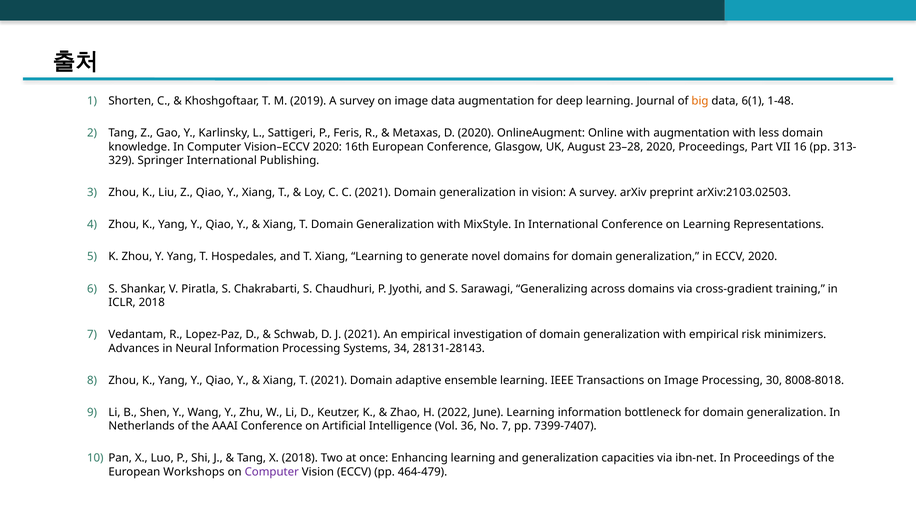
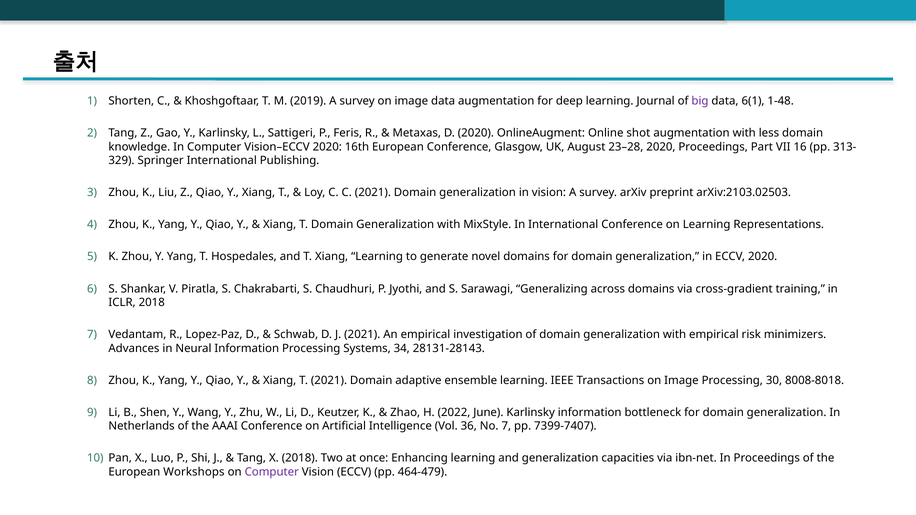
big colour: orange -> purple
Online with: with -> shot
June Learning: Learning -> Karlinsky
